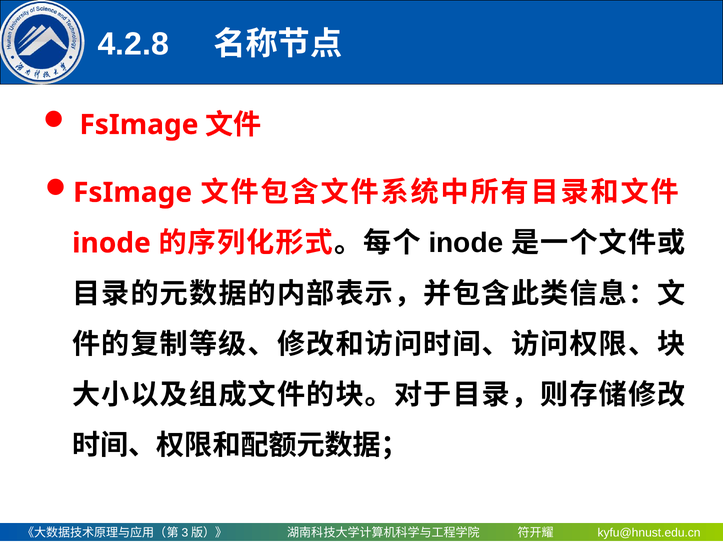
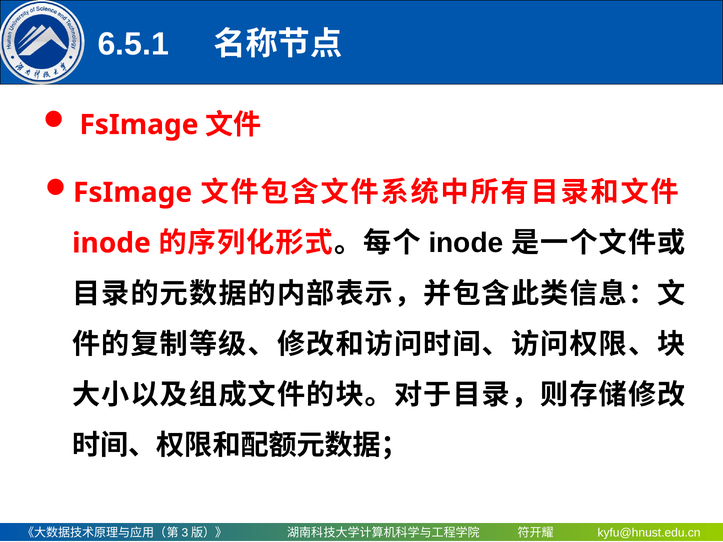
4.2.8: 4.2.8 -> 6.5.1
